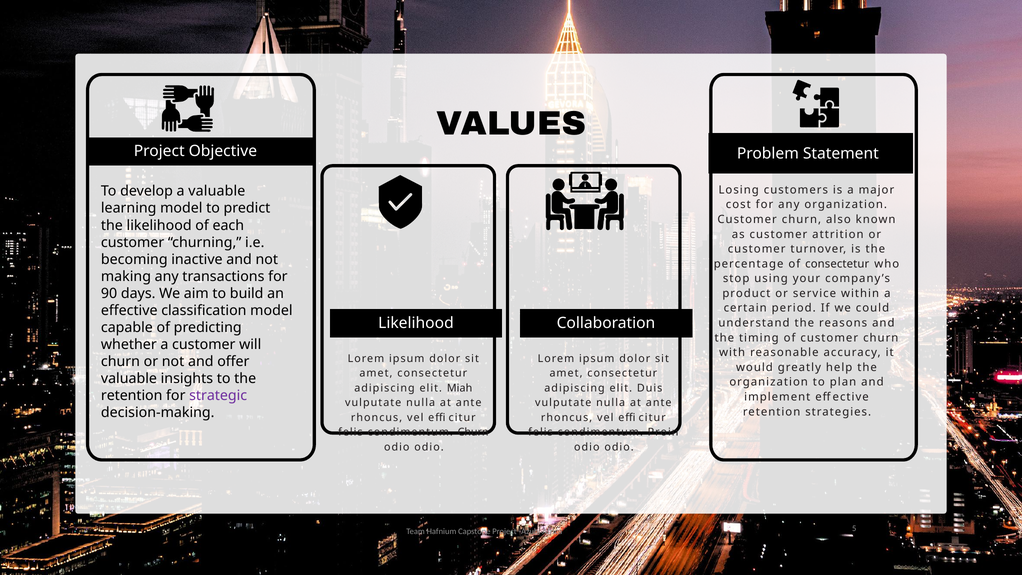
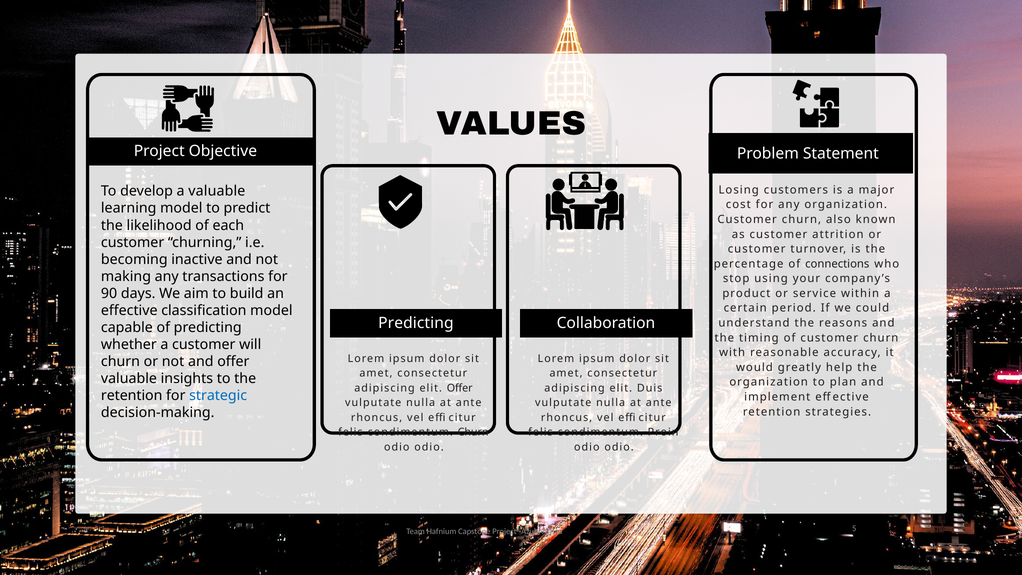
of consectetur: consectetur -> connections
Likelihood at (416, 323): Likelihood -> Predicting
elit Miah: Miah -> Offer
strategic colour: purple -> blue
